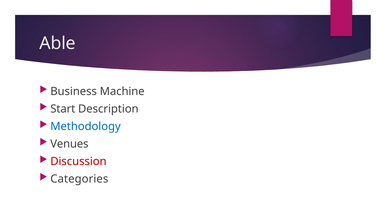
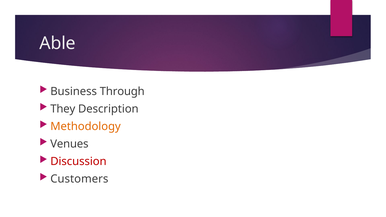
Machine: Machine -> Through
Start: Start -> They
Methodology colour: blue -> orange
Categories: Categories -> Customers
